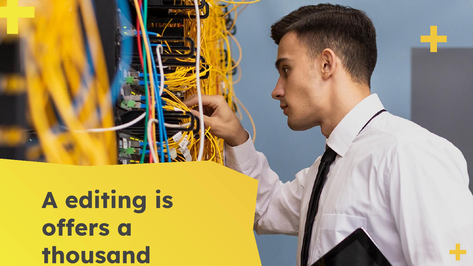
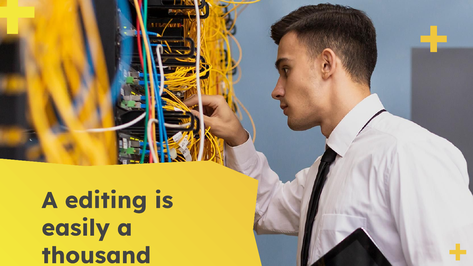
offers: offers -> easily
